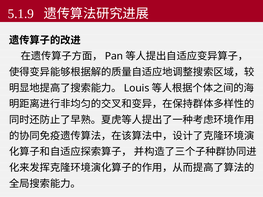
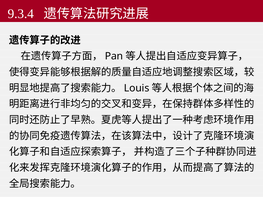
5.1.9: 5.1.9 -> 9.3.4
